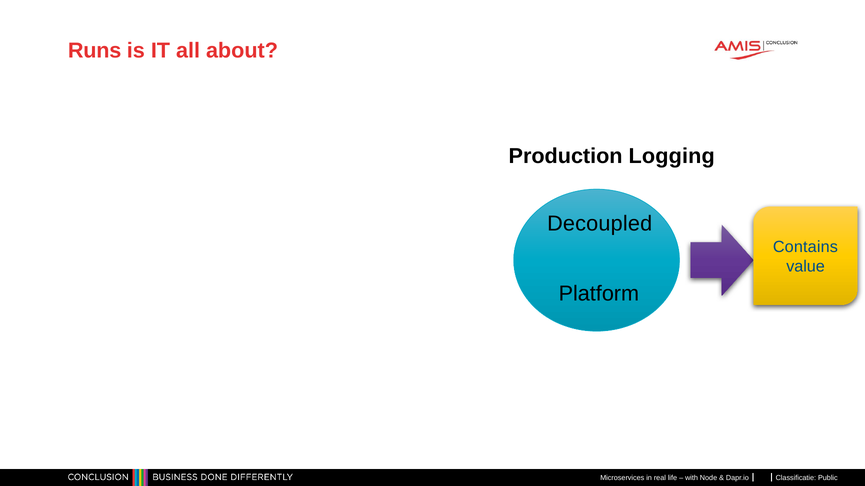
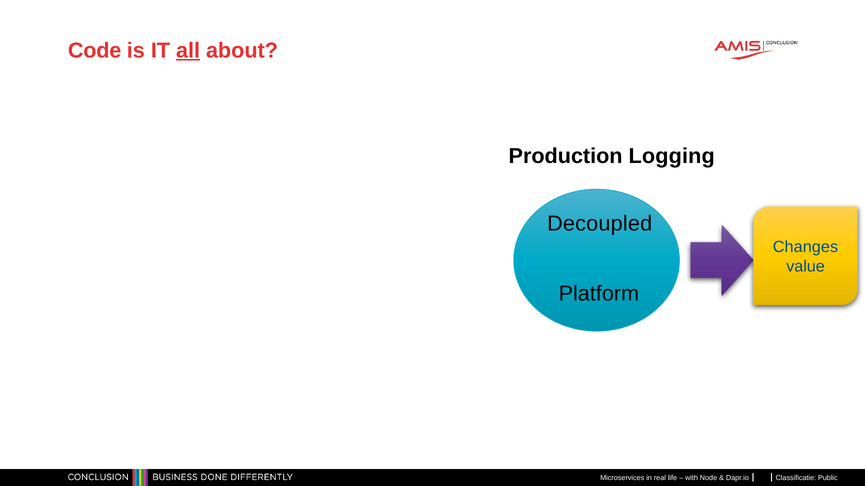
Runs: Runs -> Code
all underline: none -> present
Contains: Contains -> Changes
